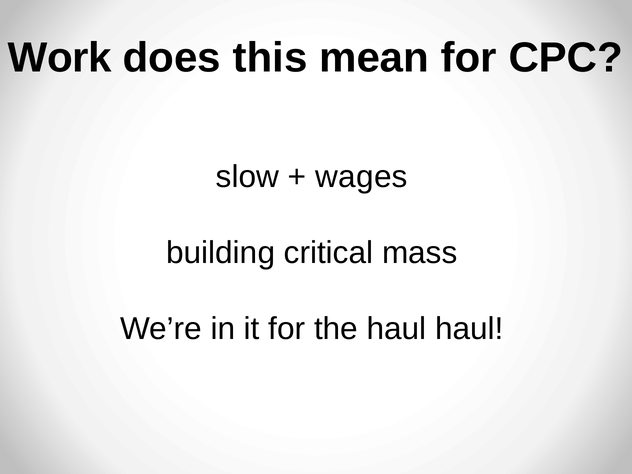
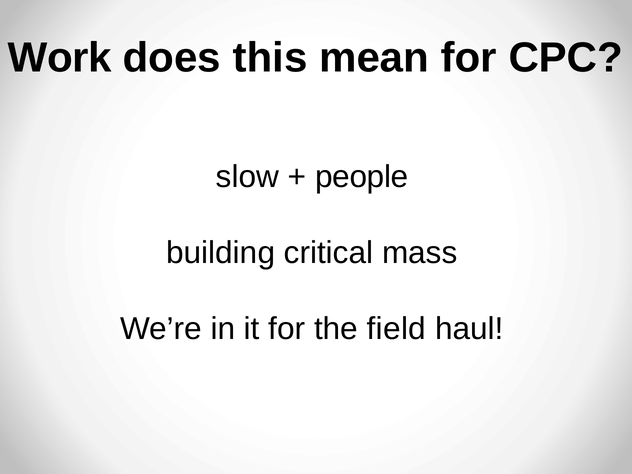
wages: wages -> people
the haul: haul -> field
